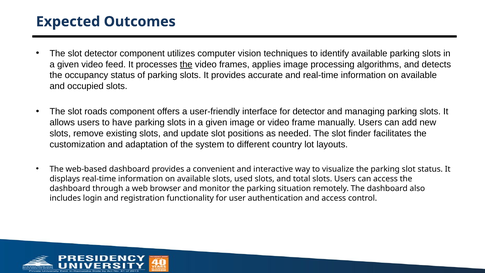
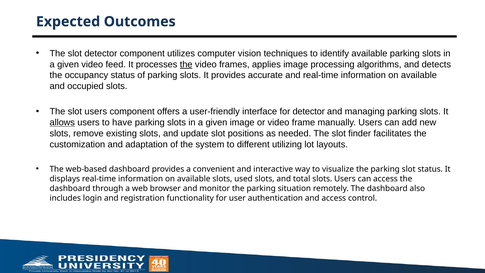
slot roads: roads -> users
allows underline: none -> present
country: country -> utilizing
